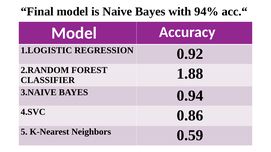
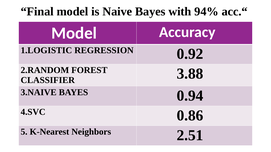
1.88: 1.88 -> 3.88
0.59: 0.59 -> 2.51
